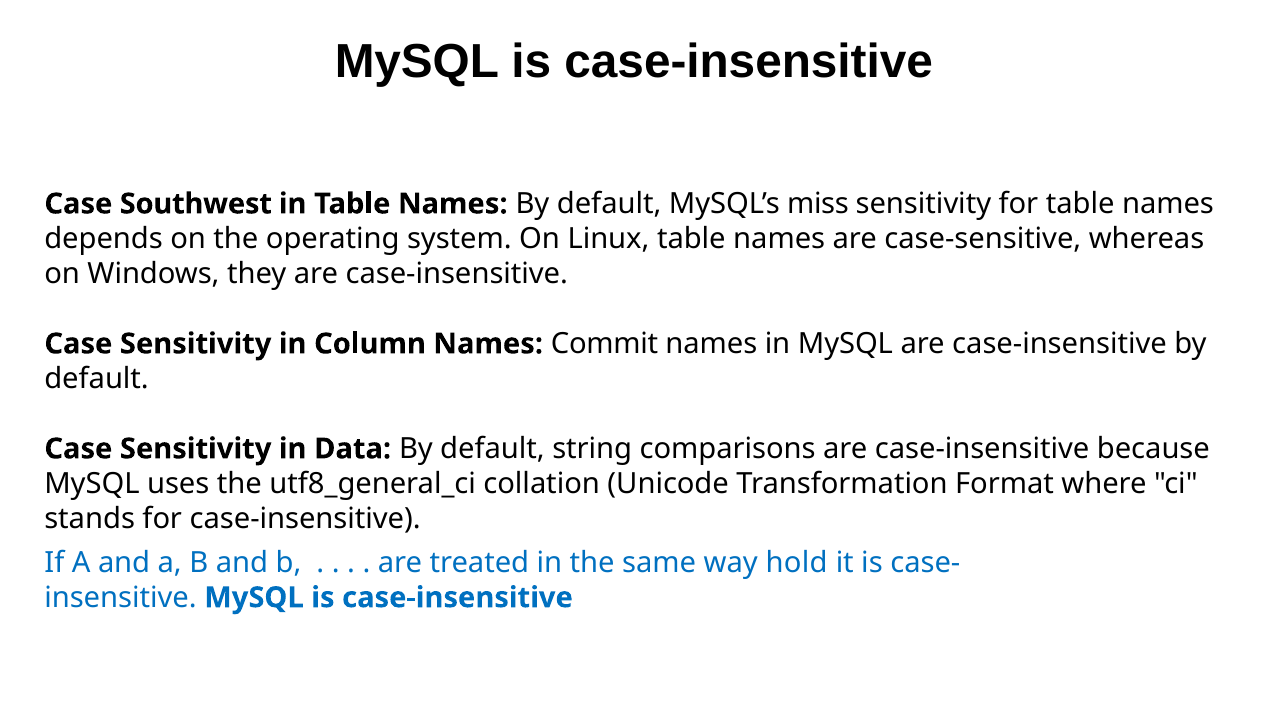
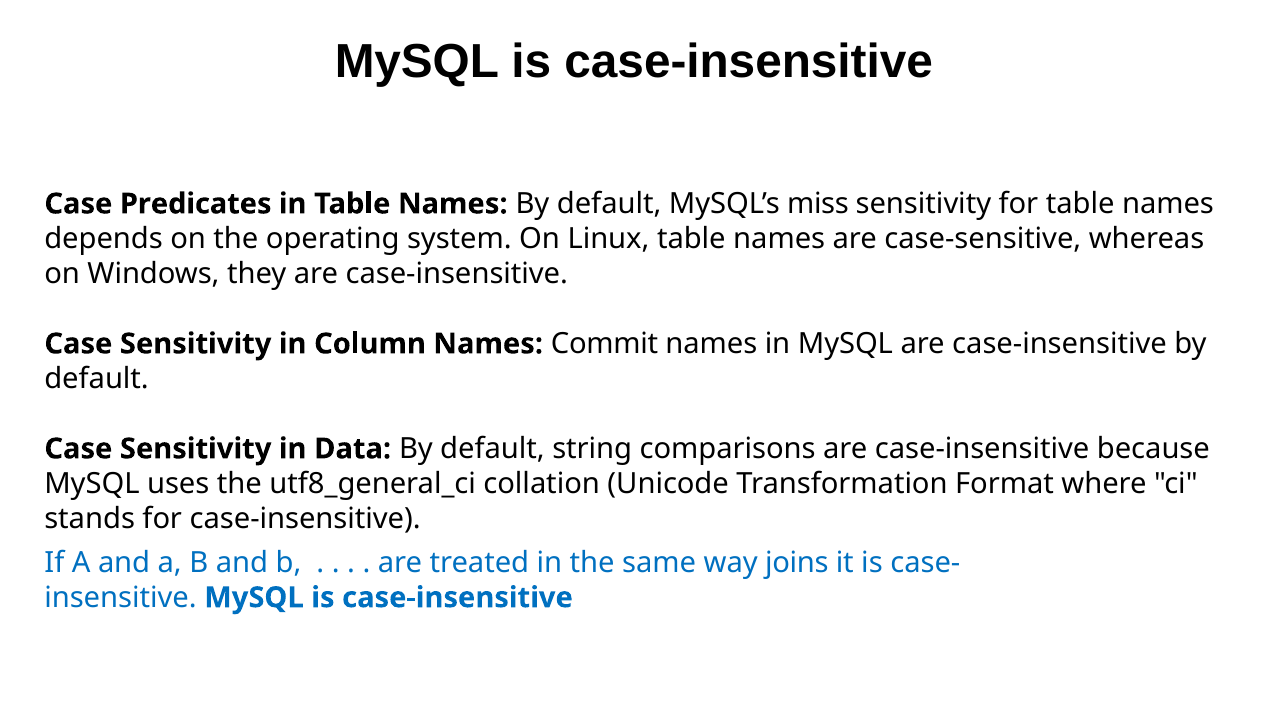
Southwest: Southwest -> Predicates
hold: hold -> joins
